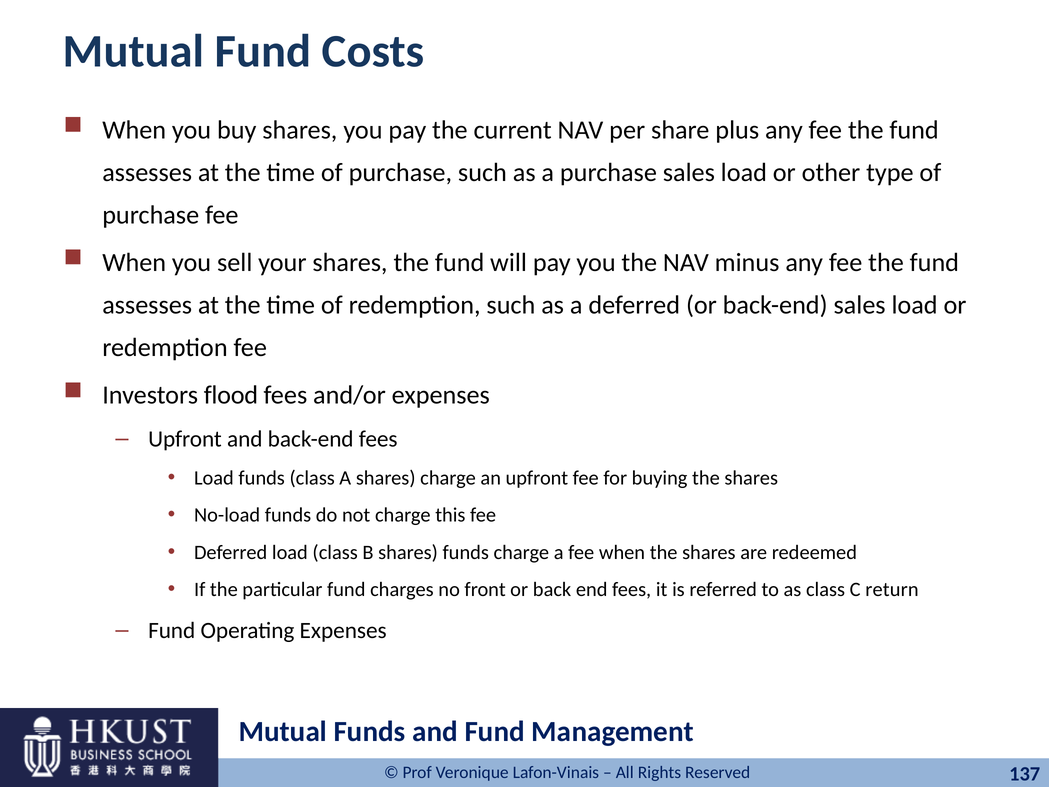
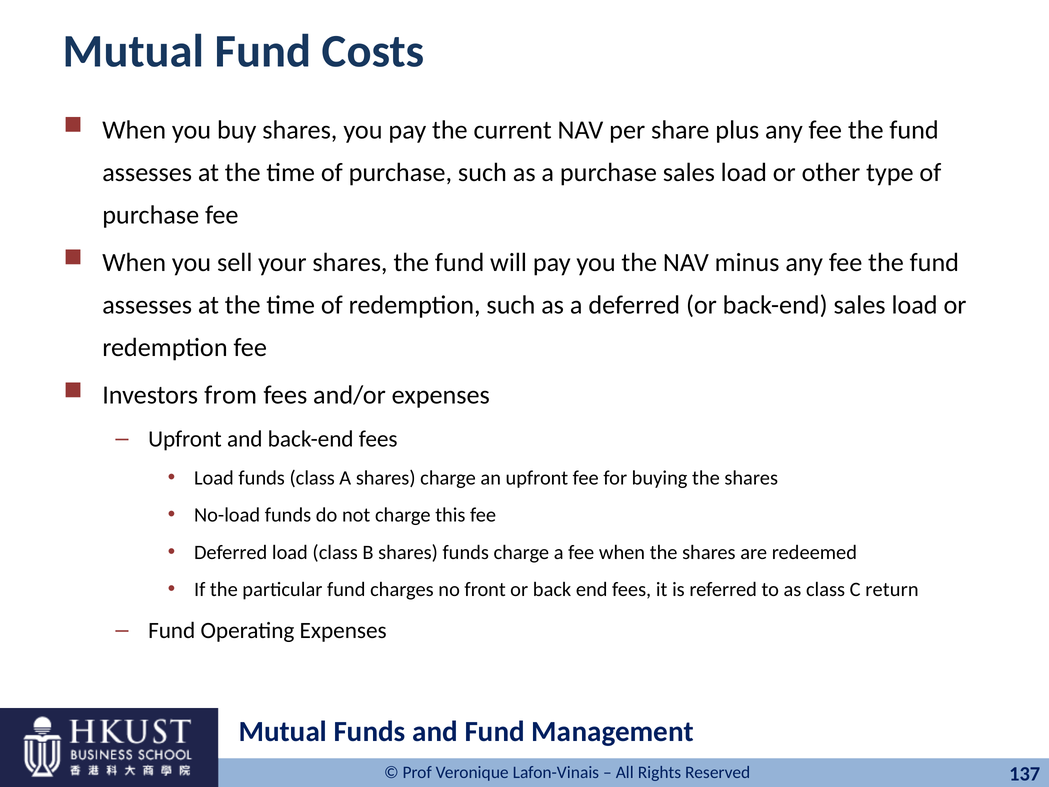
flood: flood -> from
